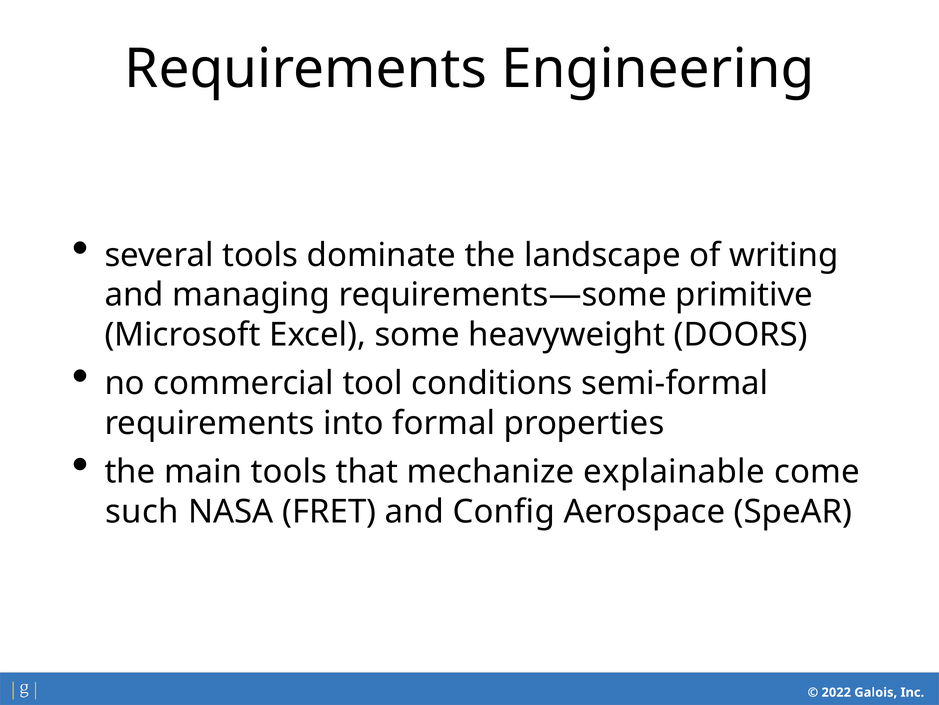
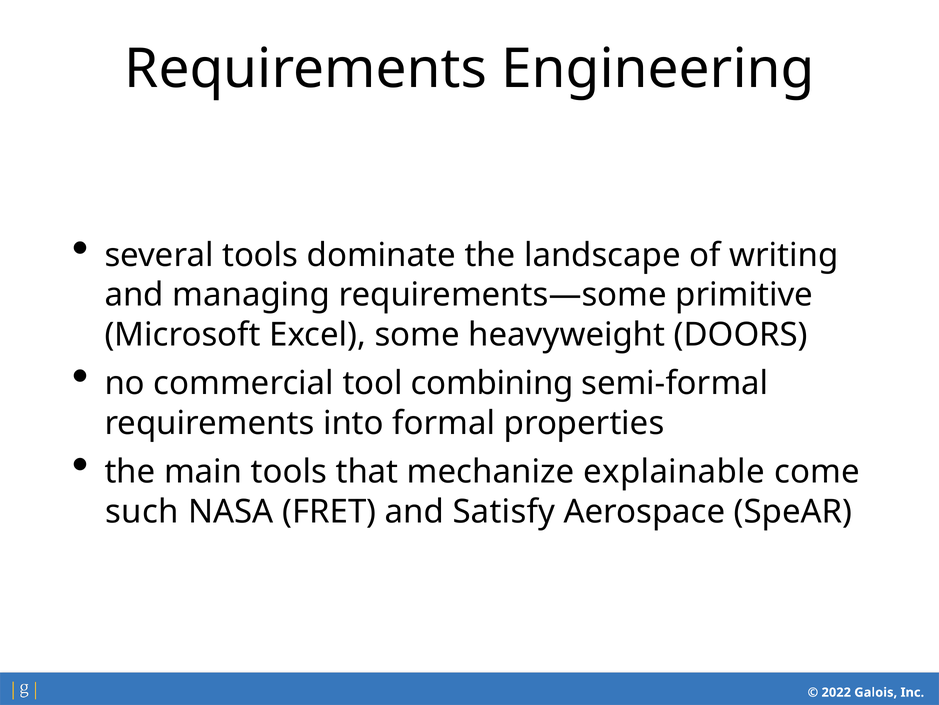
conditions: conditions -> combining
Config: Config -> Satisfy
